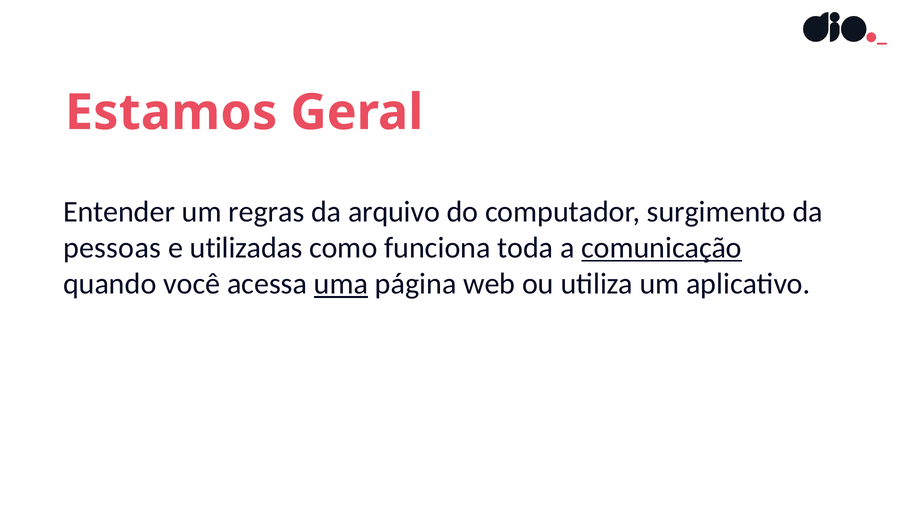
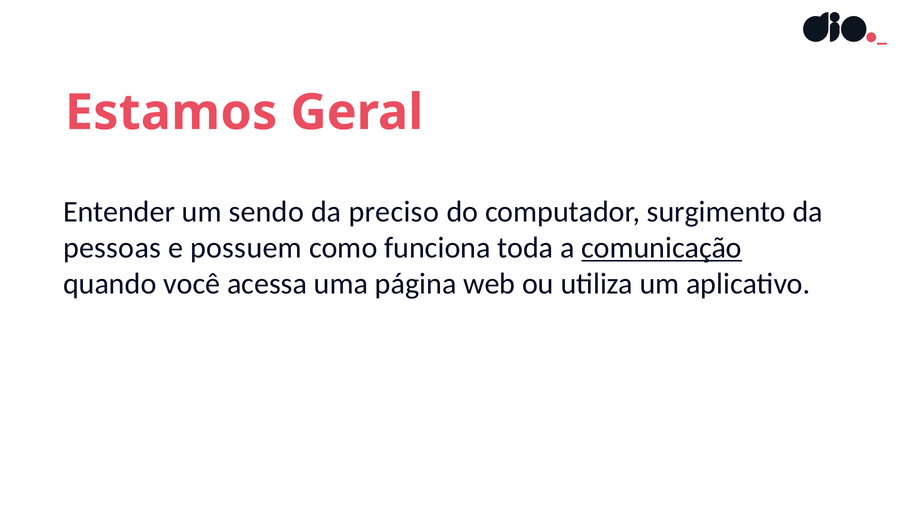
regras: regras -> sendo
arquivo: arquivo -> preciso
utilizadas: utilizadas -> possuem
uma underline: present -> none
